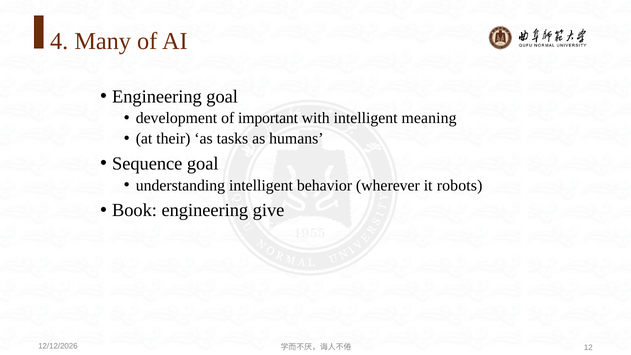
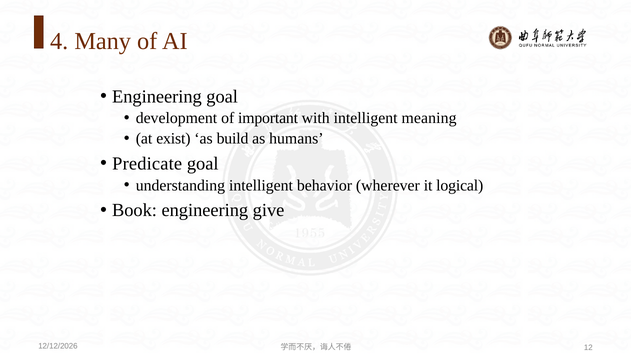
their: their -> exist
tasks: tasks -> build
Sequence: Sequence -> Predicate
robots: robots -> logical
